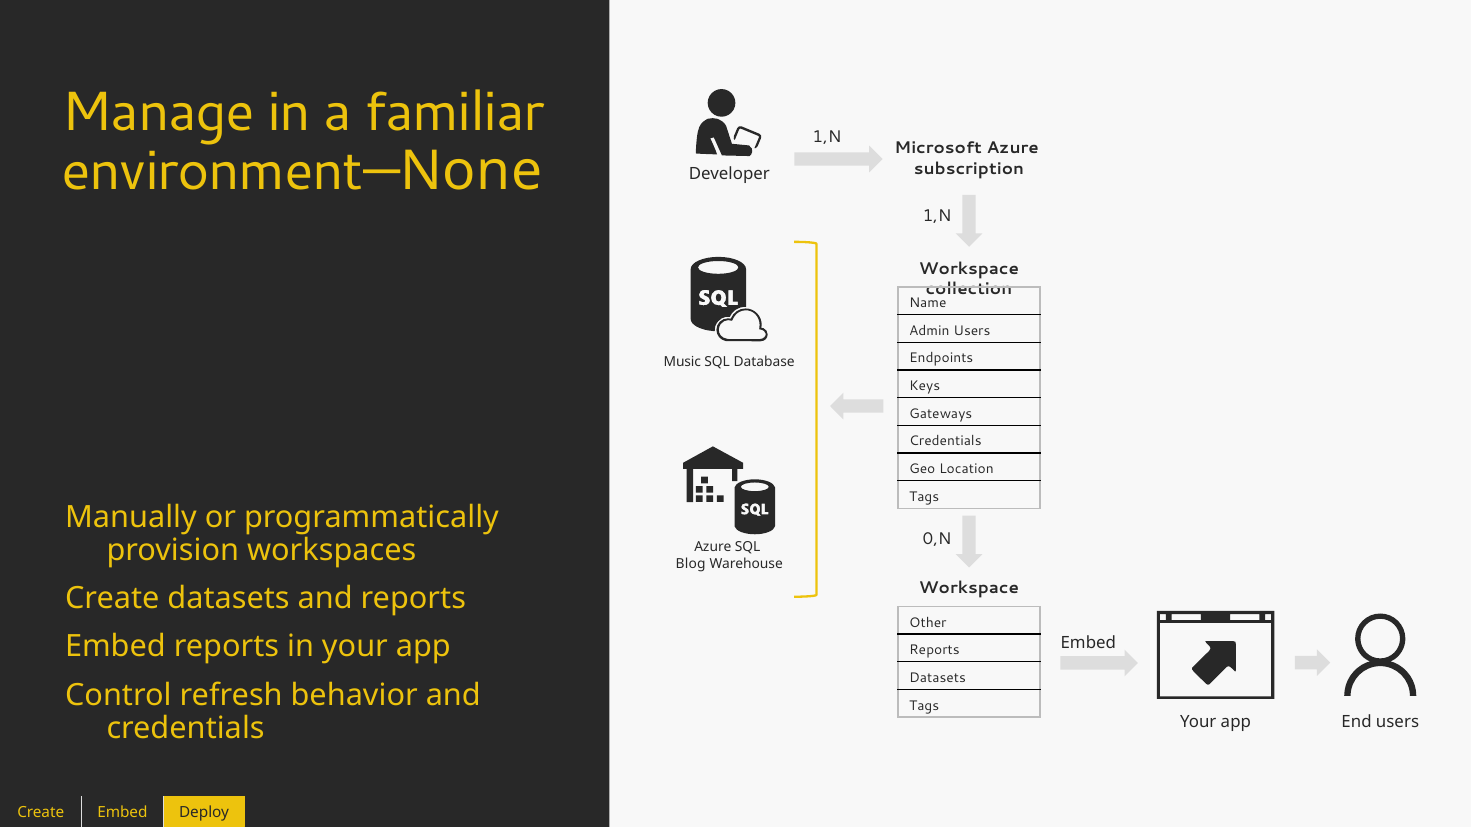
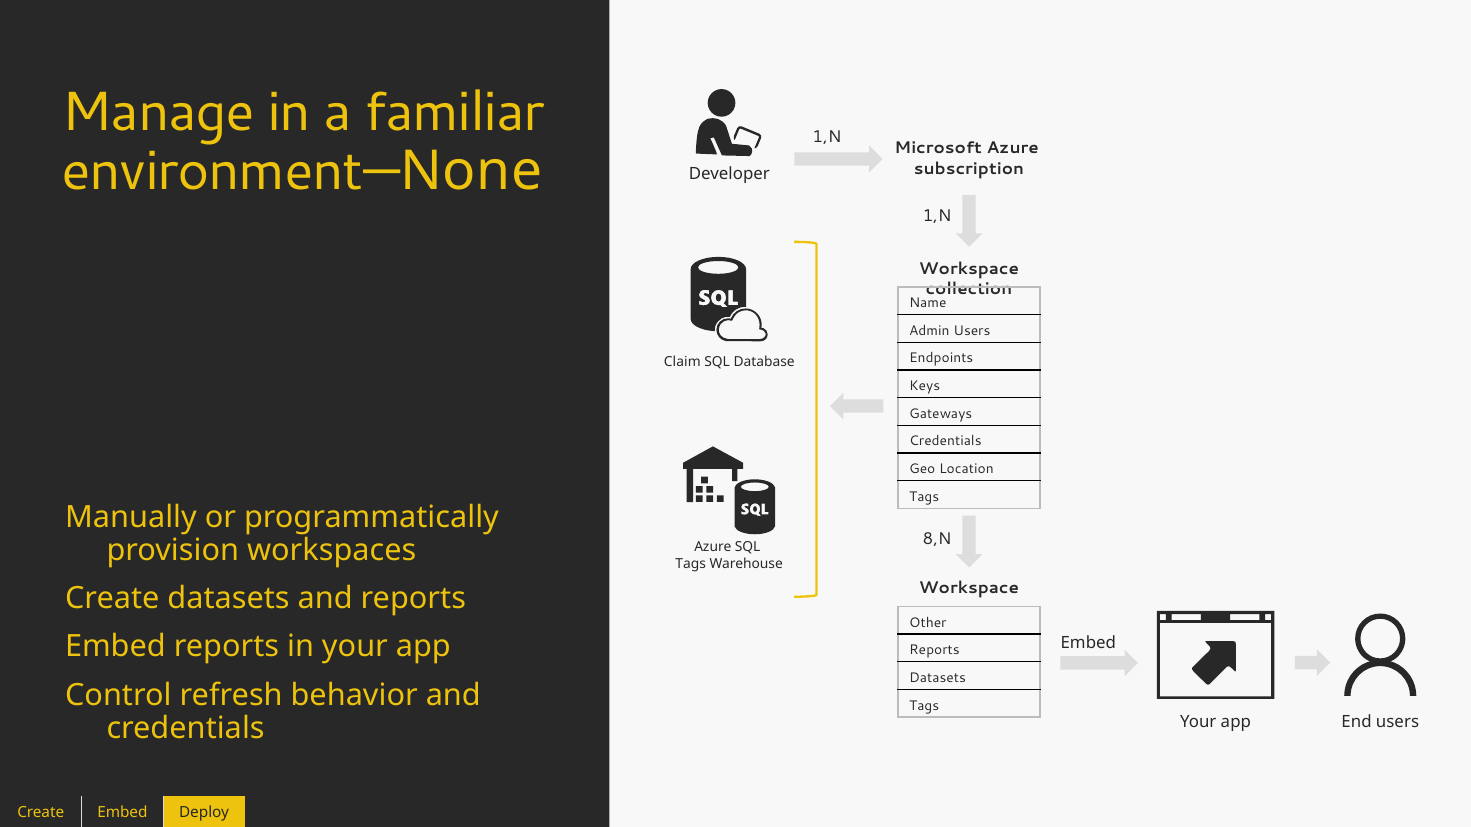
Music: Music -> Claim
0,N: 0,N -> 8,N
Blog at (691, 564): Blog -> Tags
